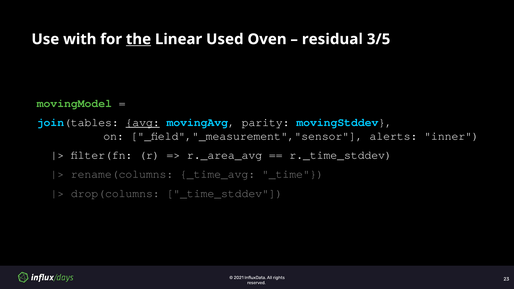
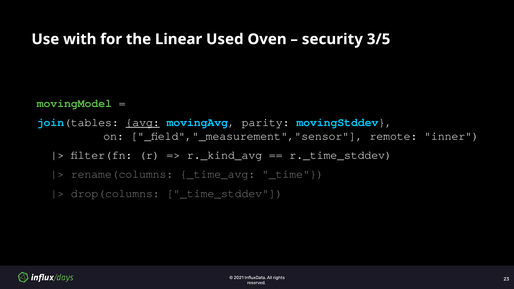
the underline: present -> none
residual: residual -> security
alerts: alerts -> remote
r._area_avg: r._area_avg -> r._kind_avg
